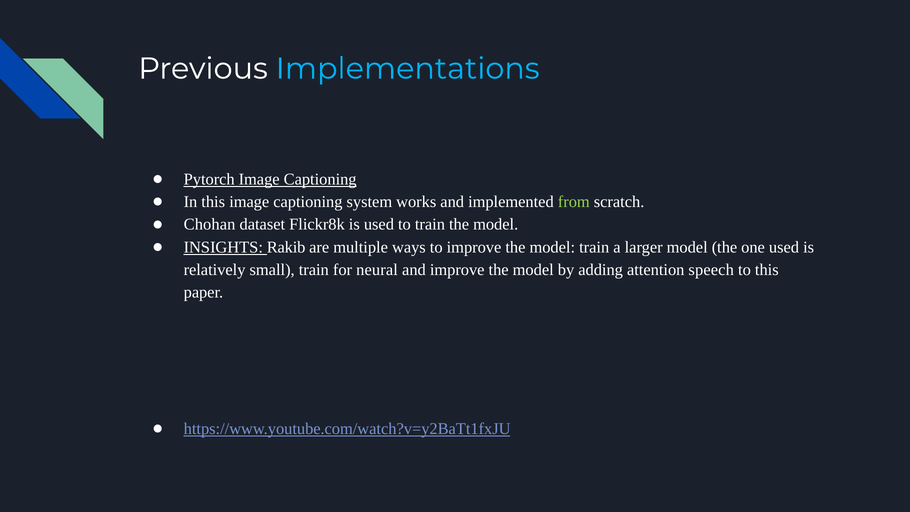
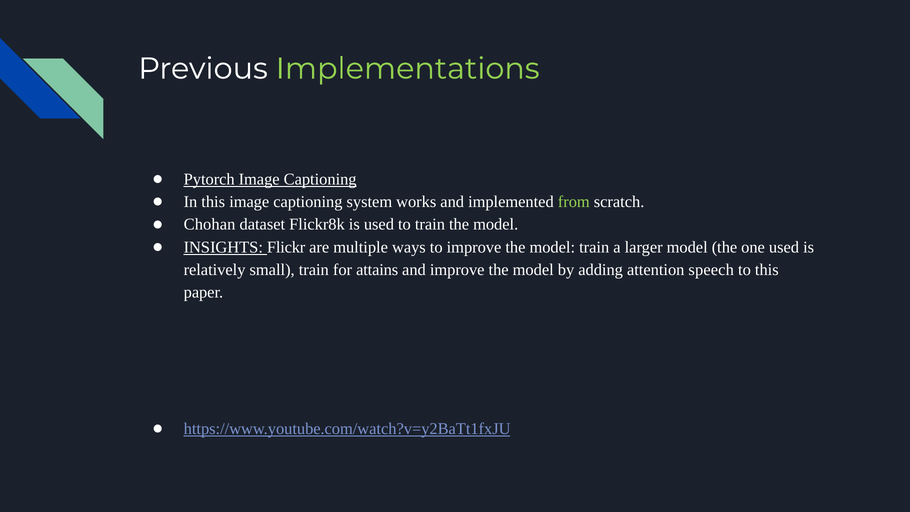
Implementations colour: light blue -> light green
Rakib: Rakib -> Flickr
neural: neural -> attains
